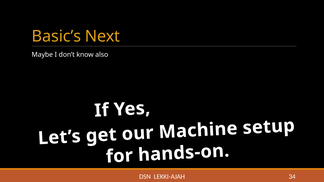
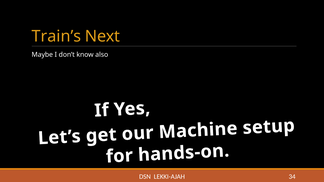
Basic’s: Basic’s -> Train’s
